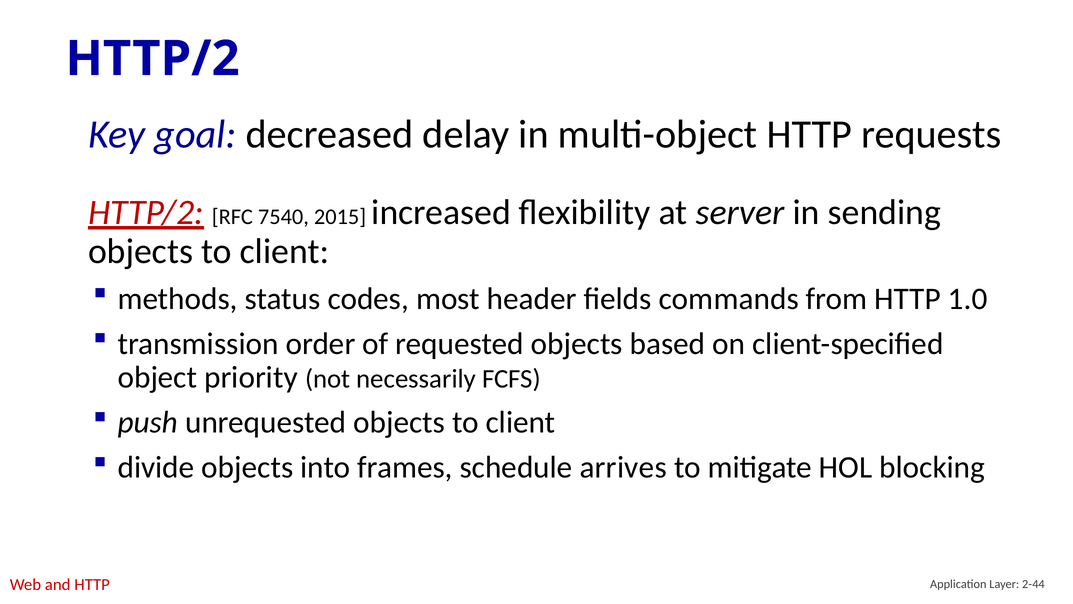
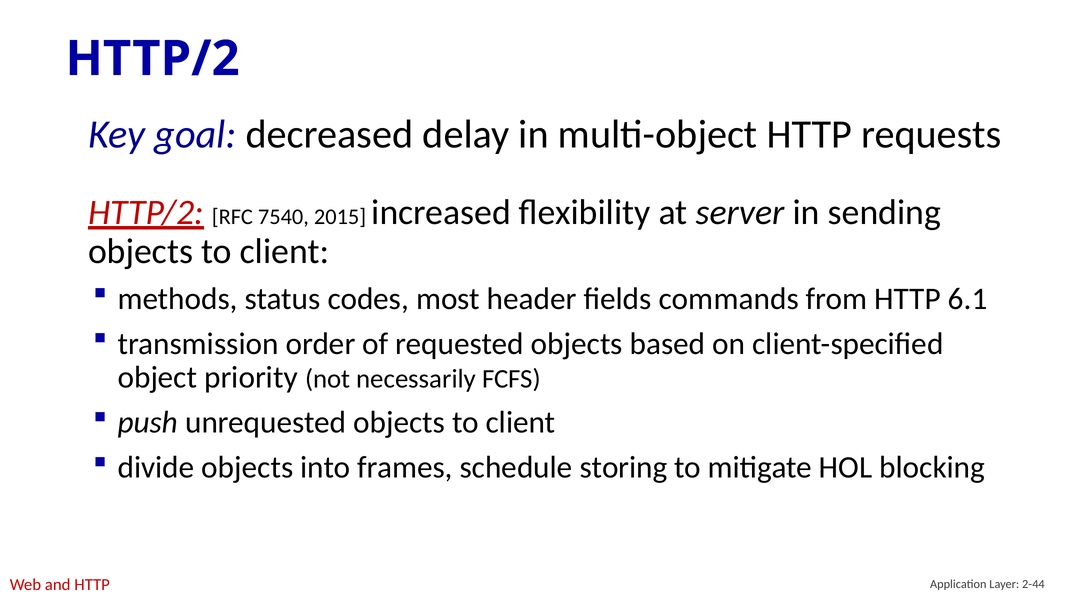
1.0: 1.0 -> 6.1
arrives: arrives -> storing
